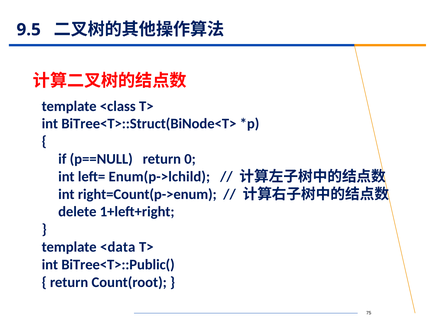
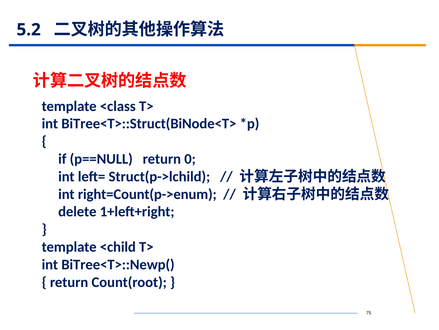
9.5: 9.5 -> 5.2
Enum(p->lchild: Enum(p->lchild -> Struct(p->lchild
<data: <data -> <child
BiTree<T>::Public(: BiTree<T>::Public( -> BiTree<T>::Newp(
